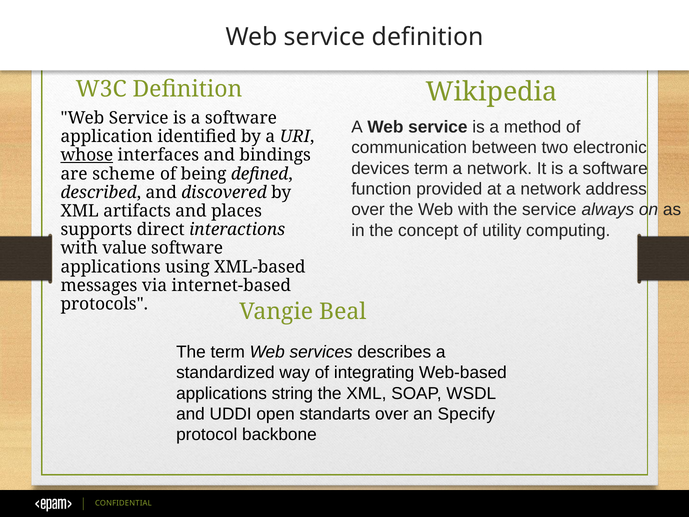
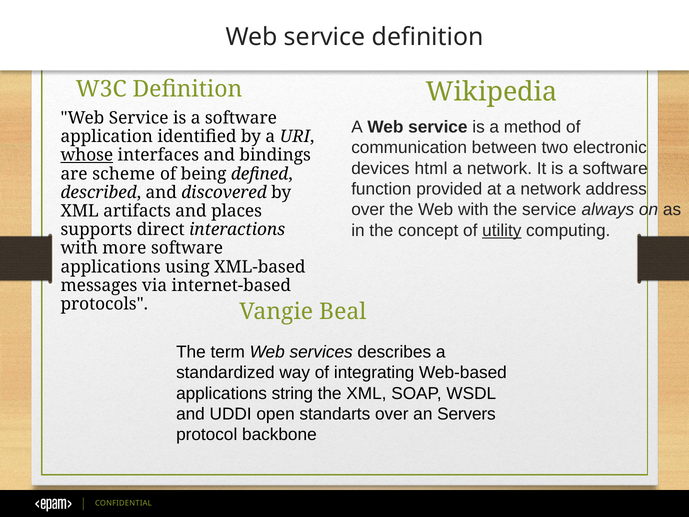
devices term: term -> html
utility underline: none -> present
value: value -> more
Specify: Specify -> Servers
